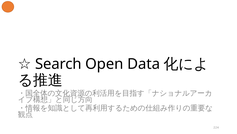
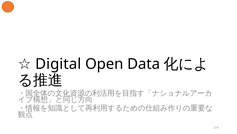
Search: Search -> Digital
